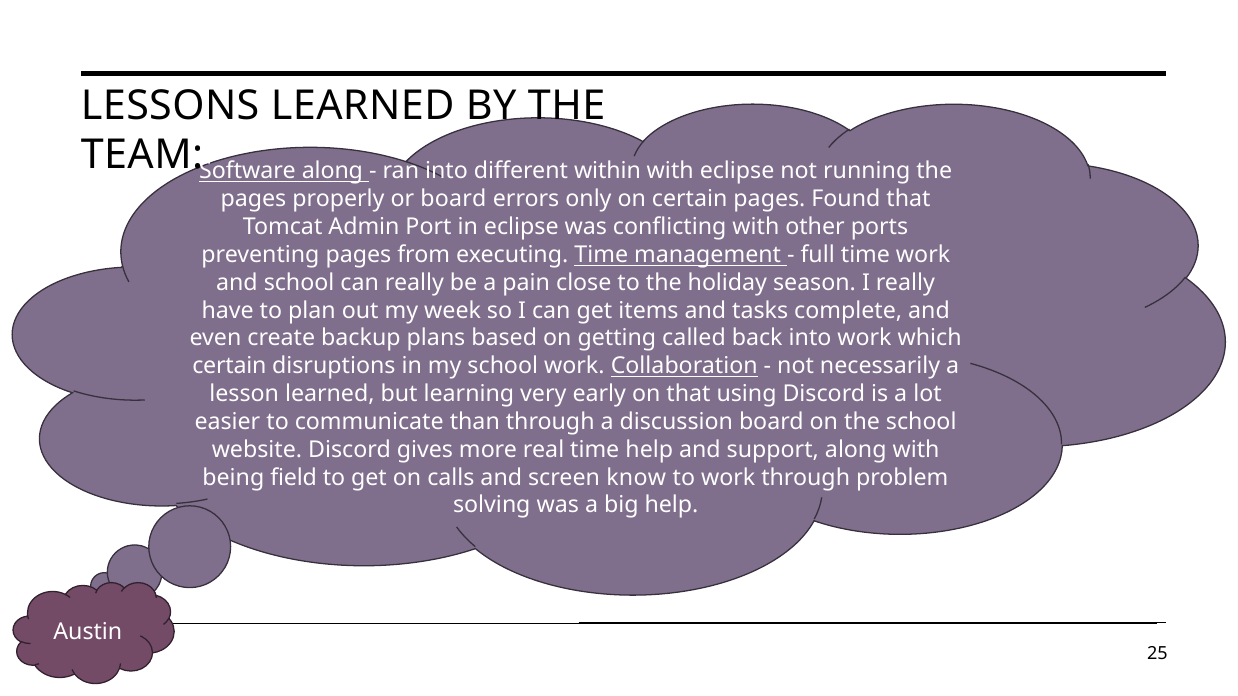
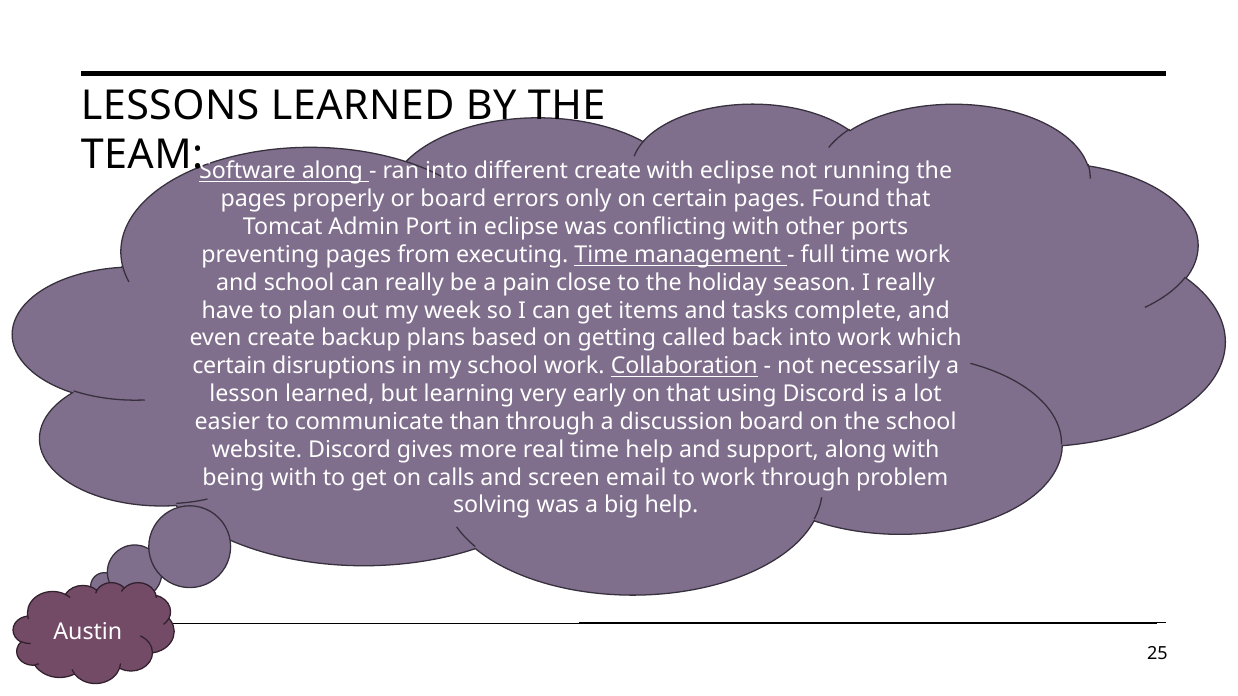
different within: within -> create
being field: field -> with
know: know -> email
